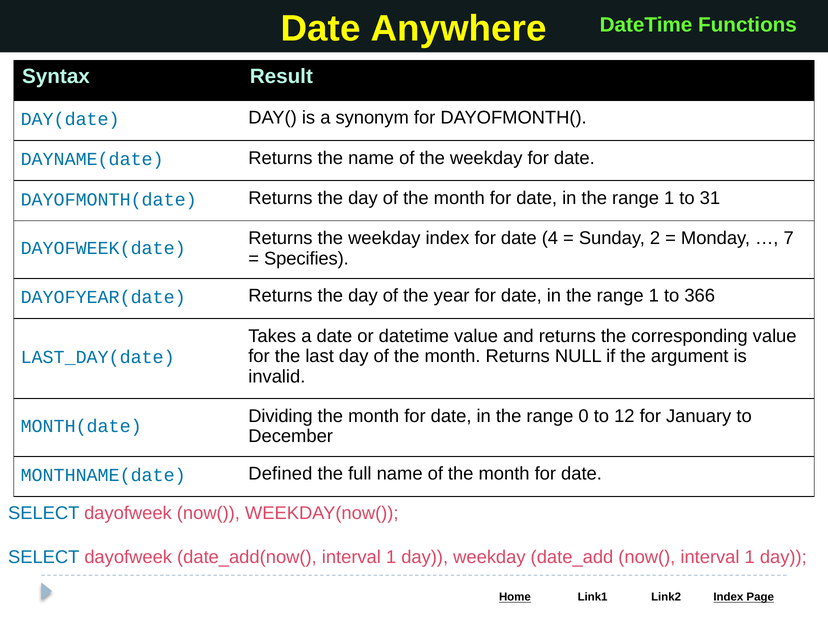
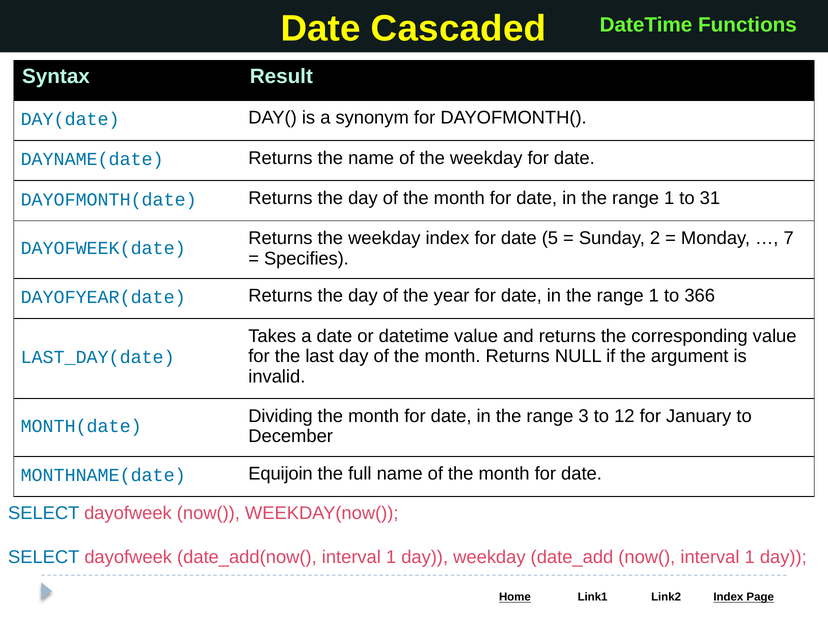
Anywhere: Anywhere -> Cascaded
4: 4 -> 5
0: 0 -> 3
Defined: Defined -> Equijoin
